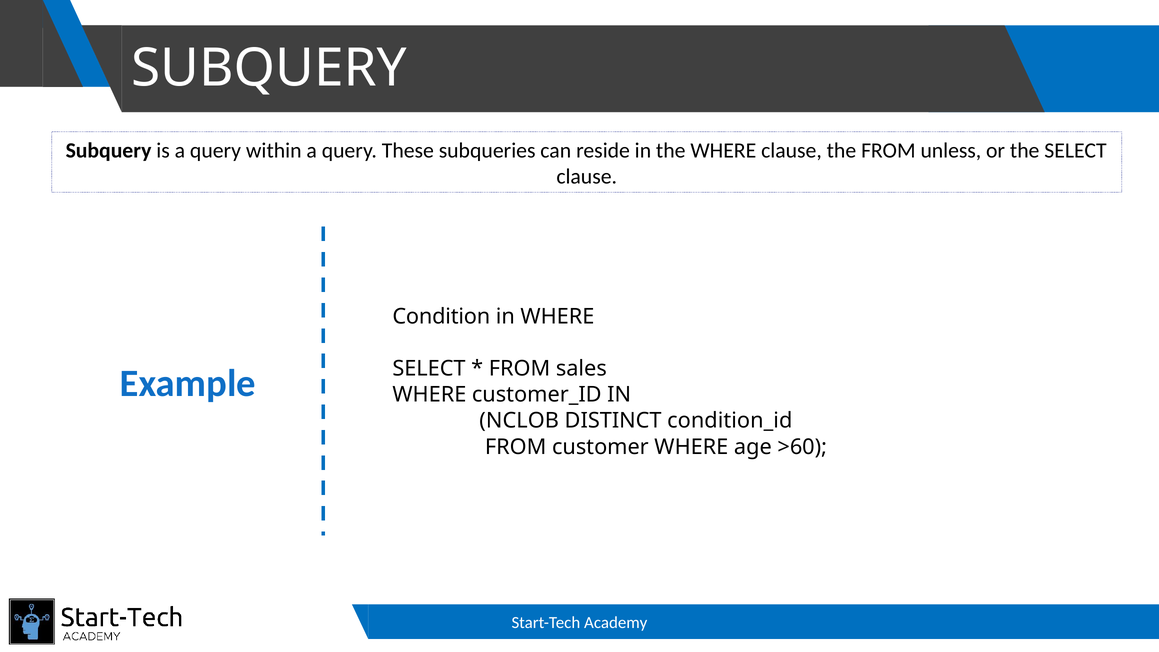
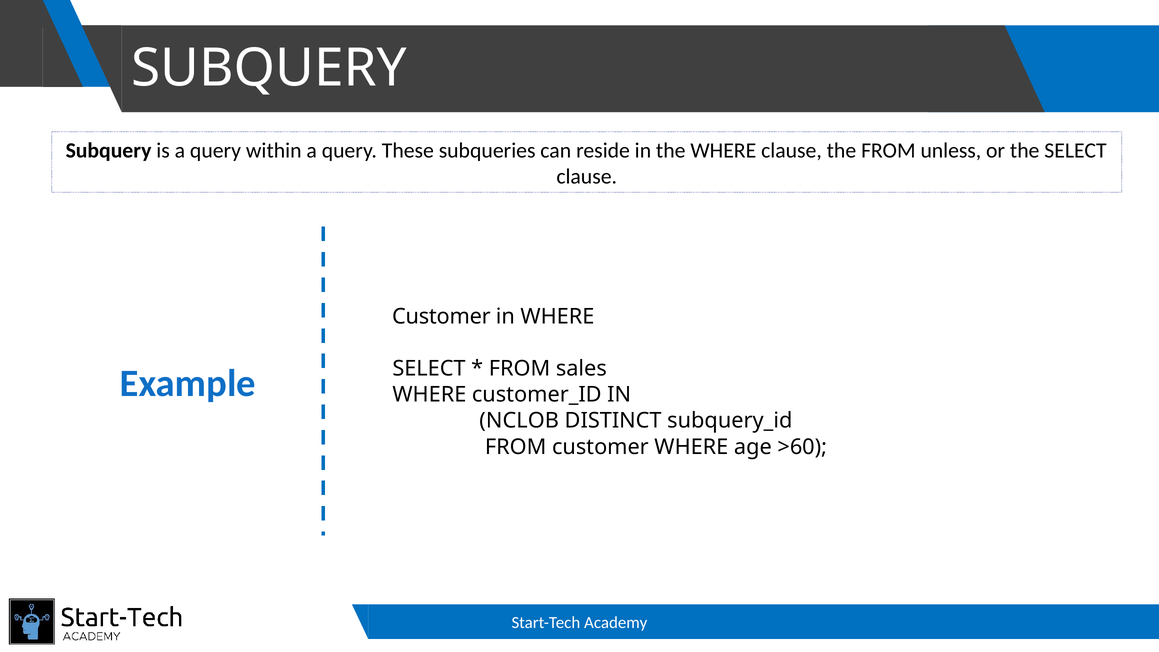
Condition at (441, 316): Condition -> Customer
condition_id: condition_id -> subquery_id
